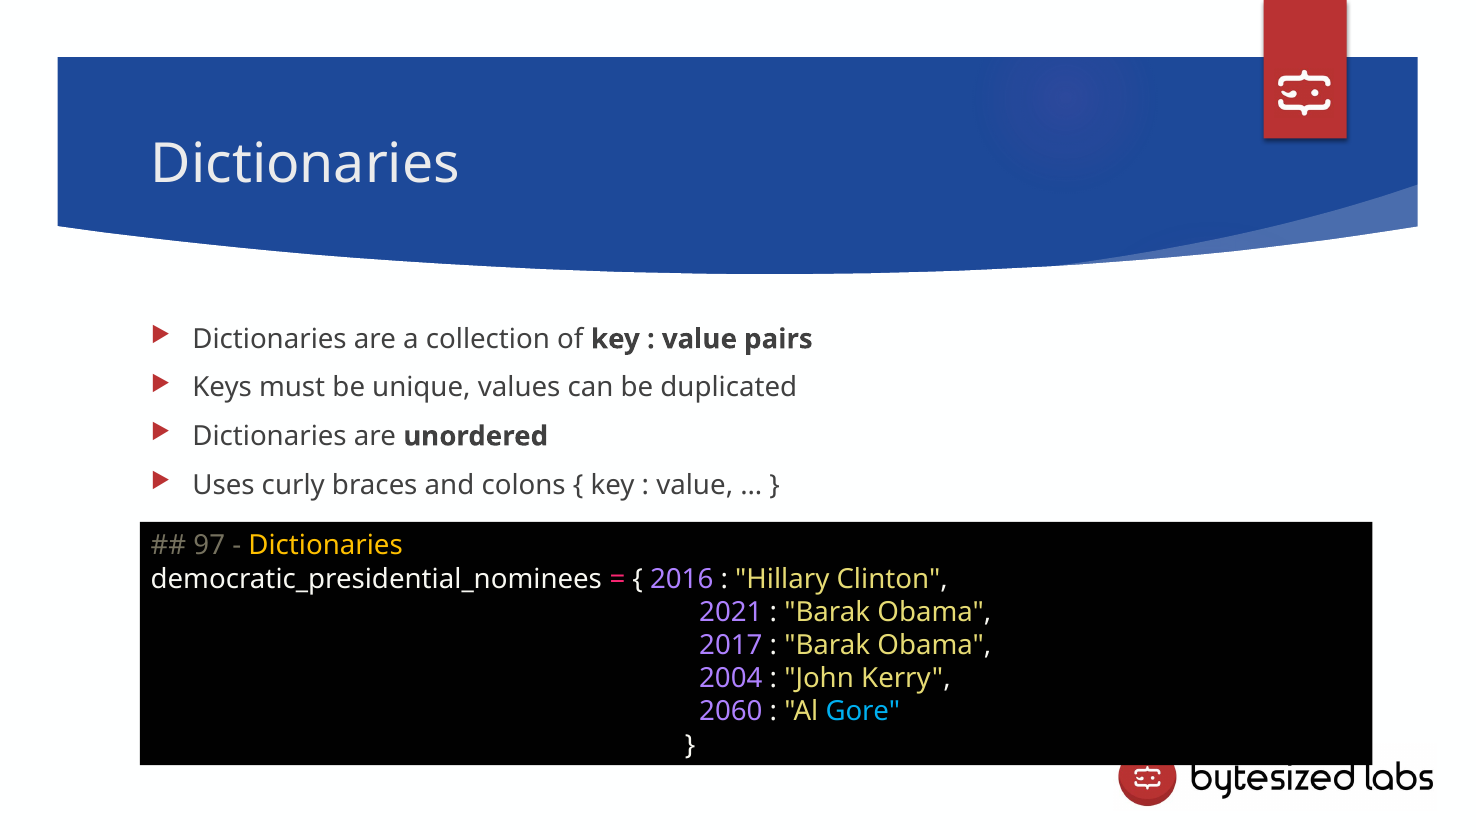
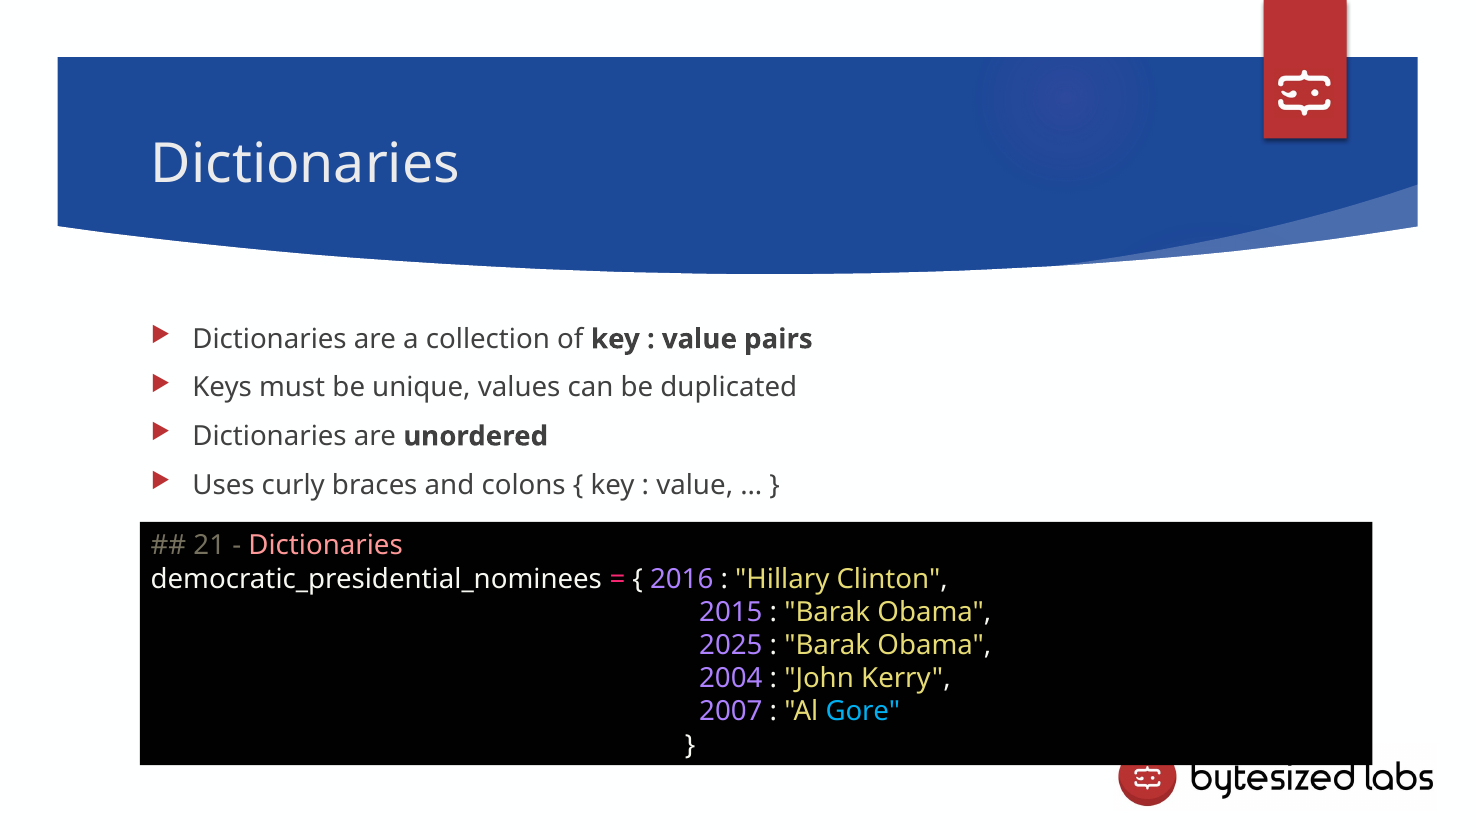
97: 97 -> 21
Dictionaries at (326, 546) colour: yellow -> pink
2021: 2021 -> 2015
2017: 2017 -> 2025
2060: 2060 -> 2007
